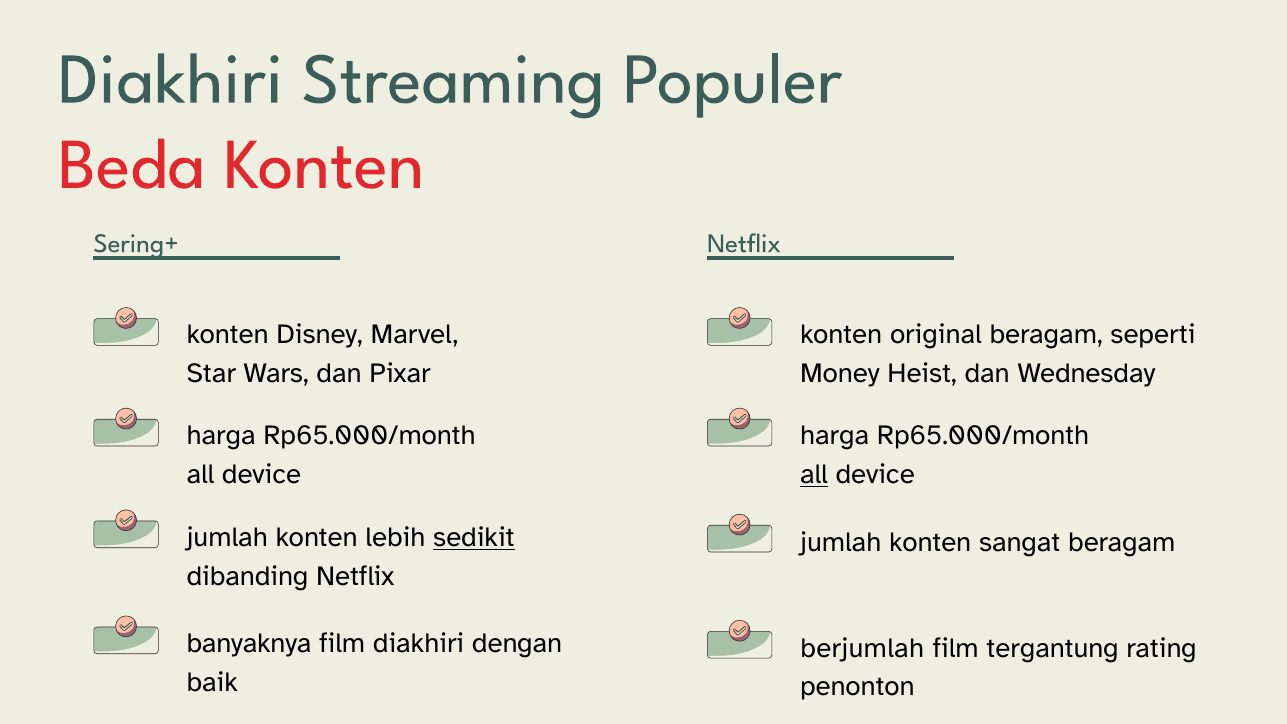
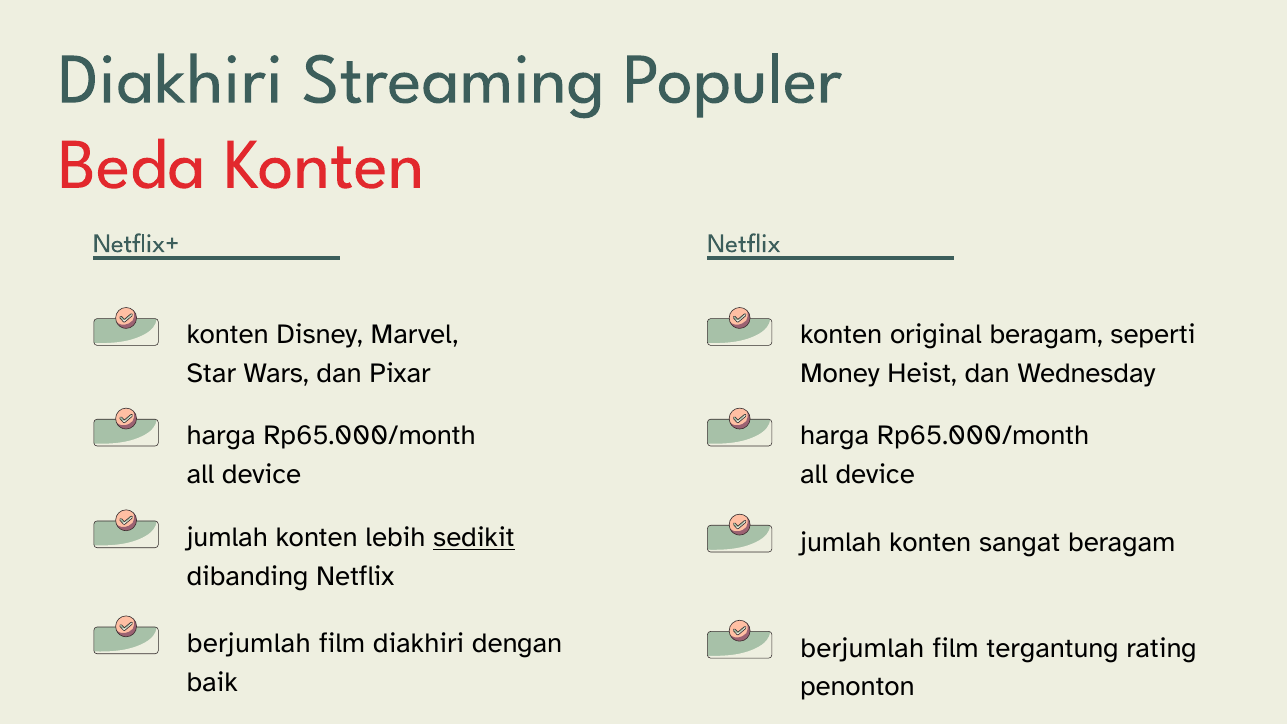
Sering+: Sering+ -> Netflix+
all at (814, 475) underline: present -> none
banyaknya at (249, 644): banyaknya -> berjumlah
